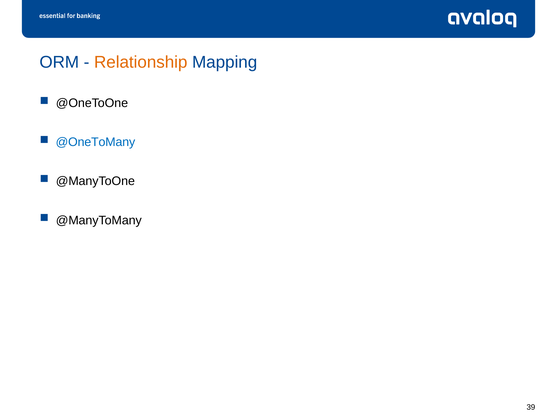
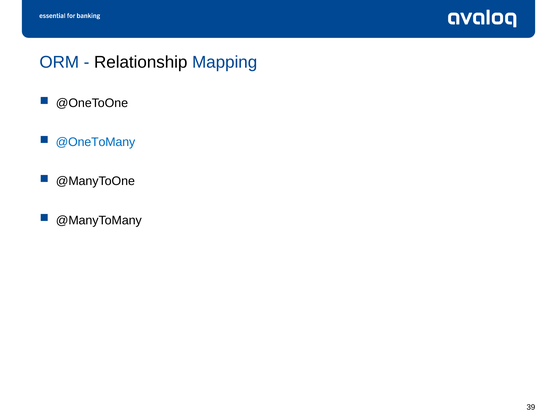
Relationship colour: orange -> black
